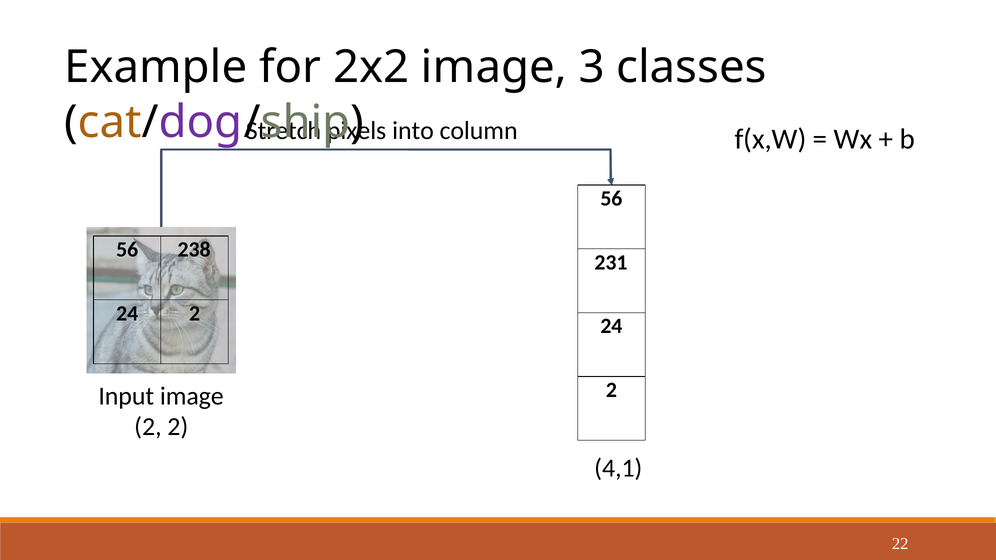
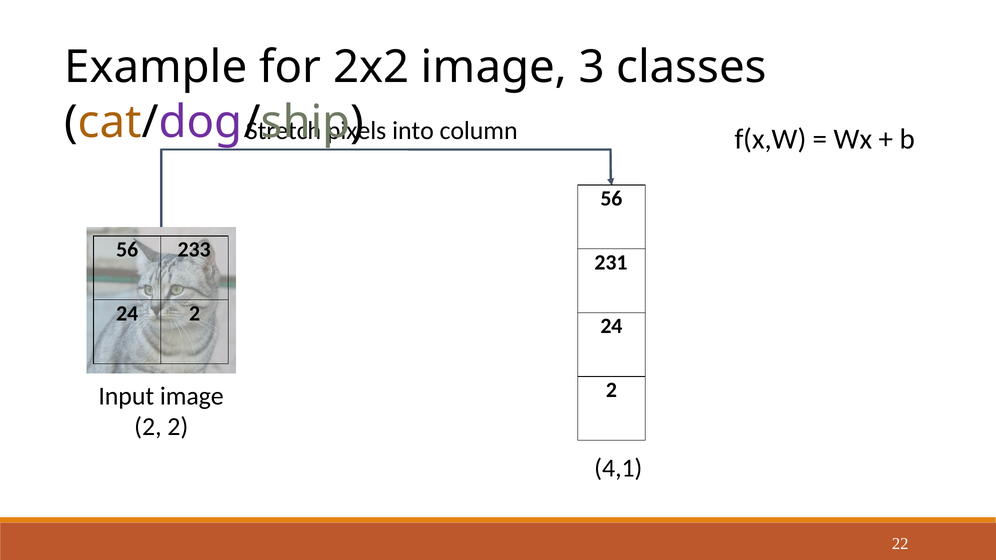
238: 238 -> 233
